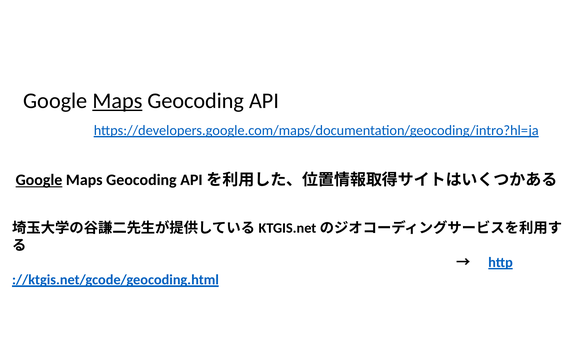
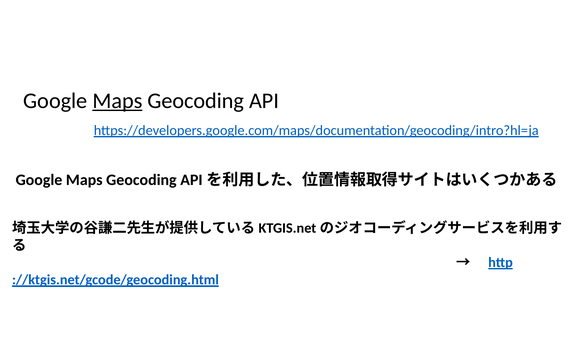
Google at (39, 180) underline: present -> none
